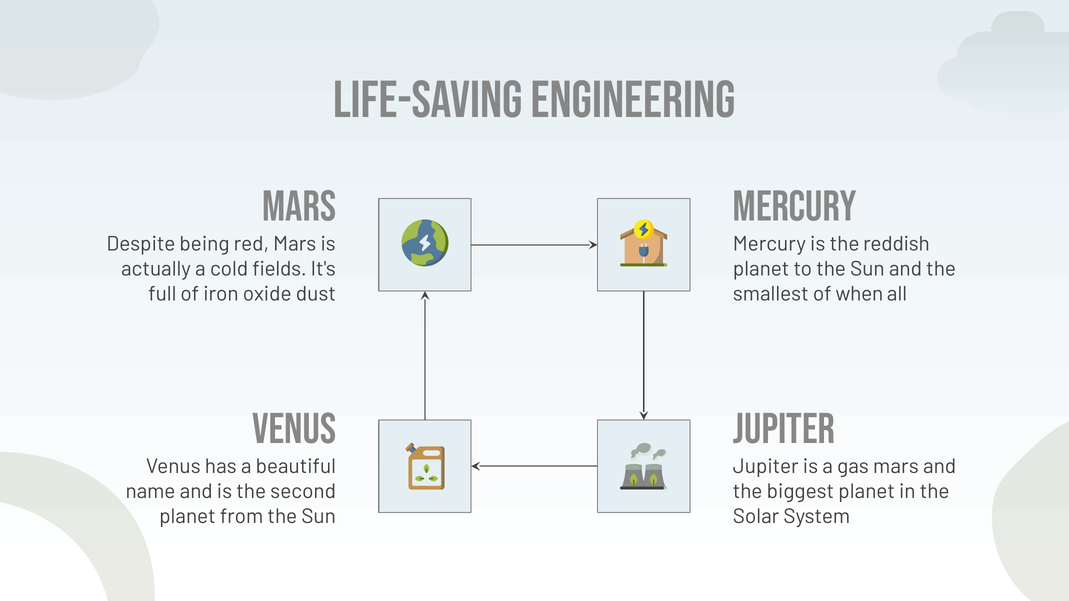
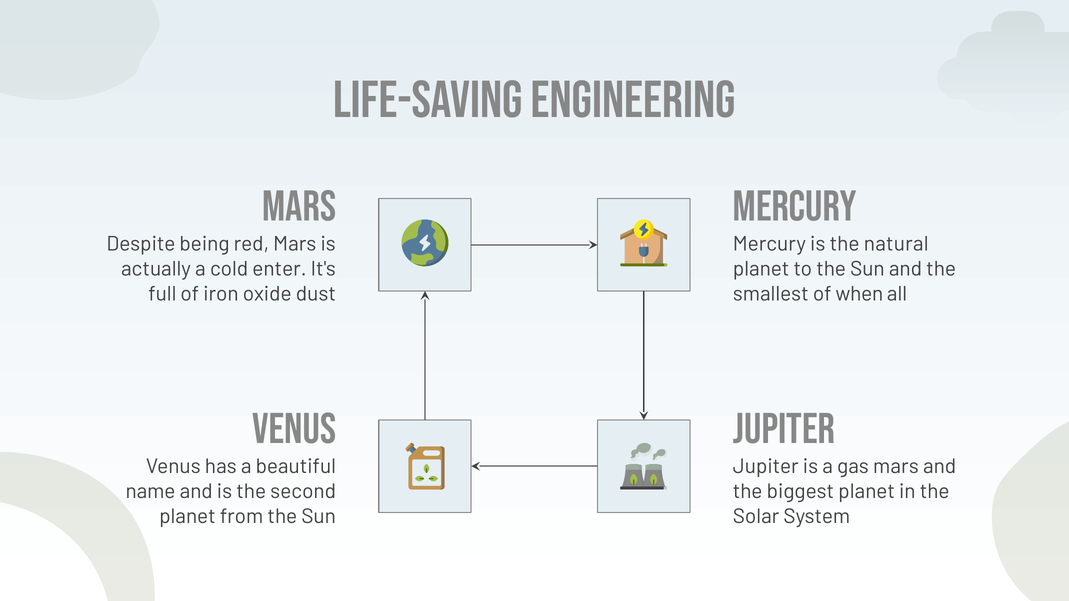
reddish: reddish -> natural
fields: fields -> enter
